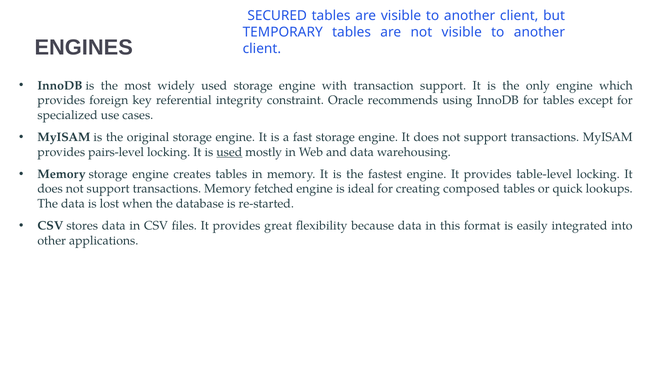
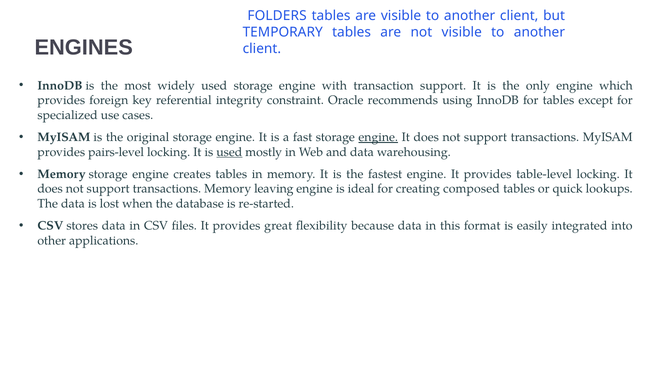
SECURED: SECURED -> FOLDERS
engine at (378, 137) underline: none -> present
fetched: fetched -> leaving
